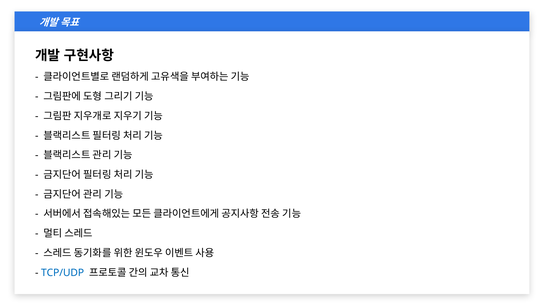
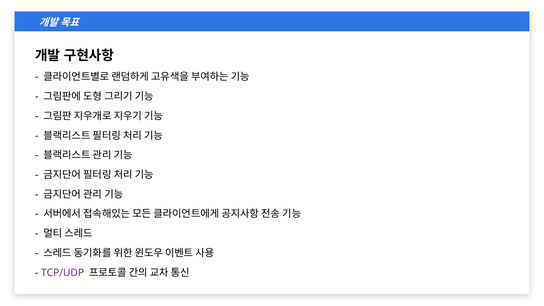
TCP/UDP colour: blue -> purple
